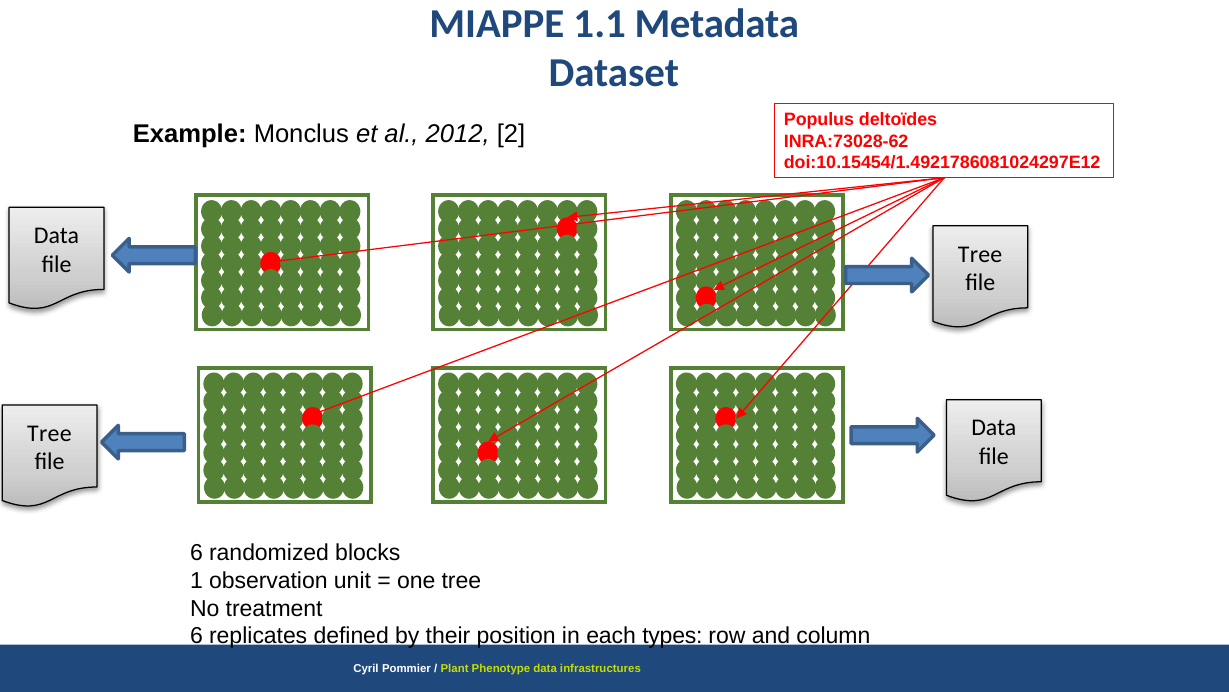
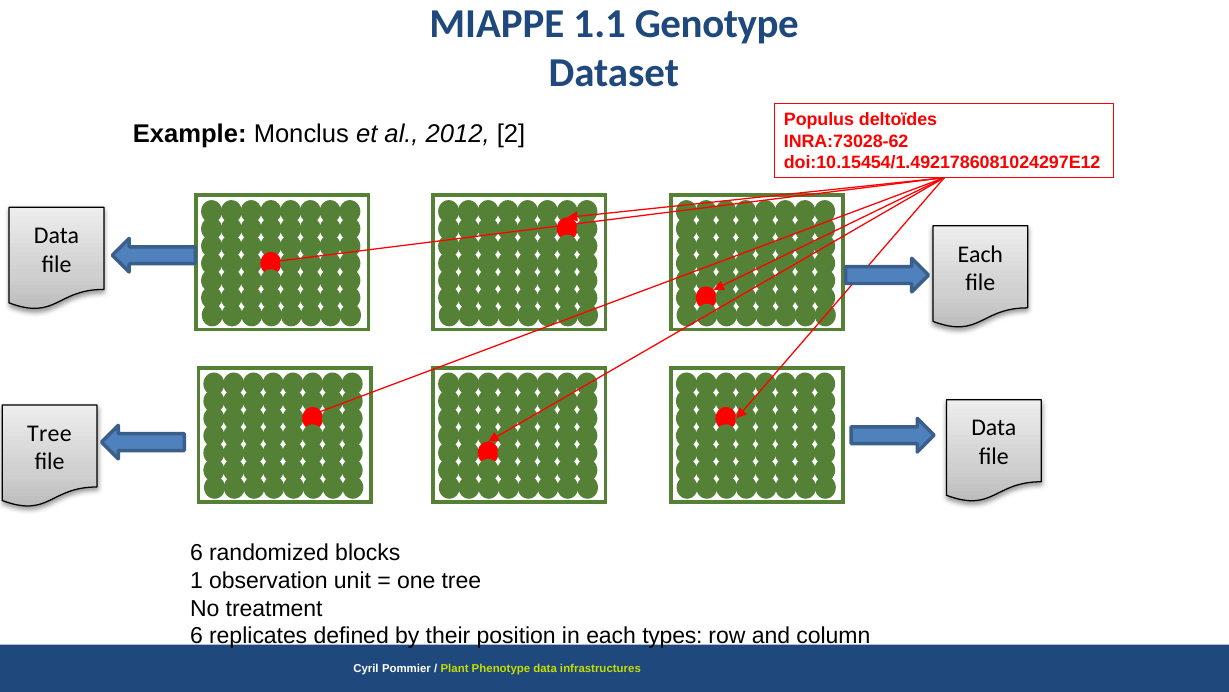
Metadata: Metadata -> Genotype
Tree at (980, 254): Tree -> Each
